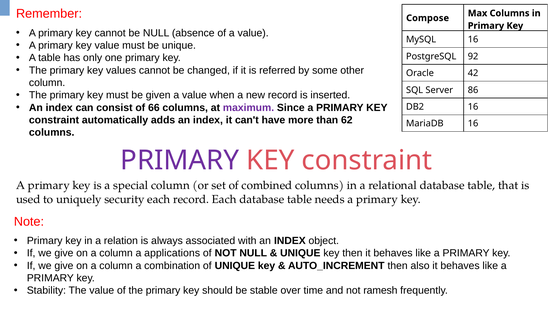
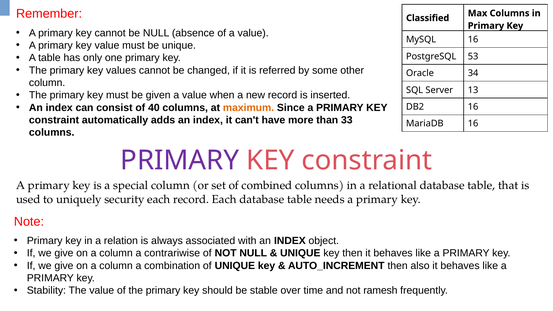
Compose: Compose -> Classified
92: 92 -> 53
42: 42 -> 34
86: 86 -> 13
66: 66 -> 40
maximum colour: purple -> orange
62: 62 -> 33
applications: applications -> contrariwise
